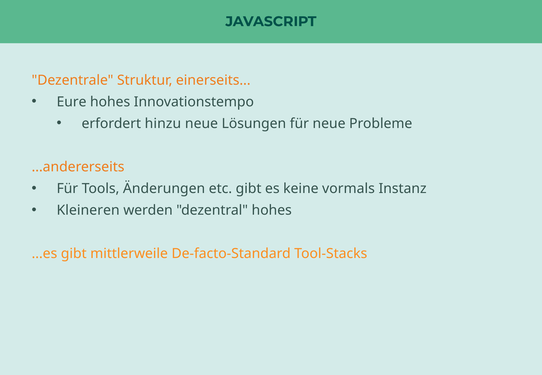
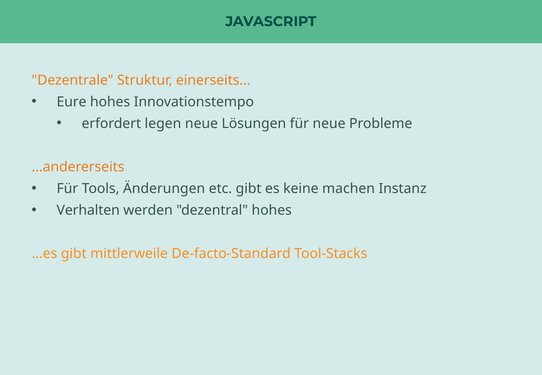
hinzu: hinzu -> legen
vormals: vormals -> machen
Kleineren: Kleineren -> Verhalten
